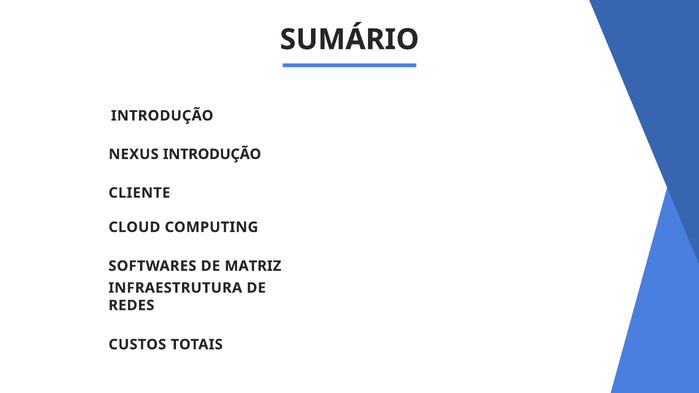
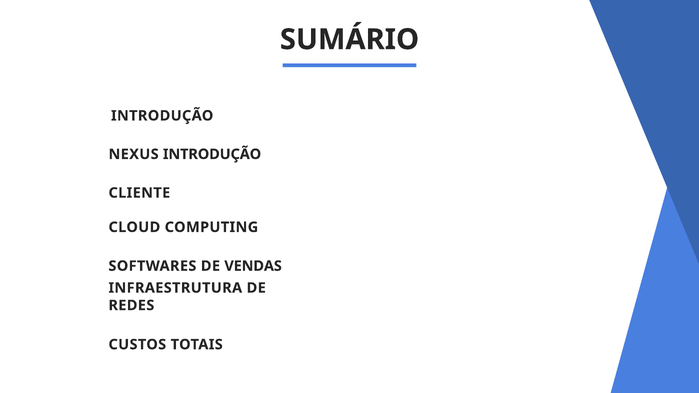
MATRIZ: MATRIZ -> VENDAS
